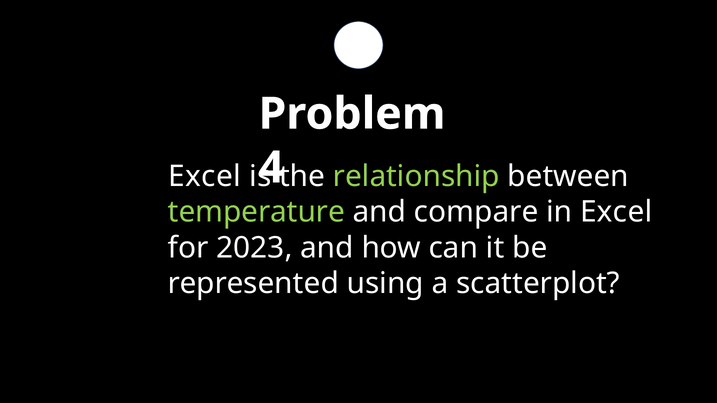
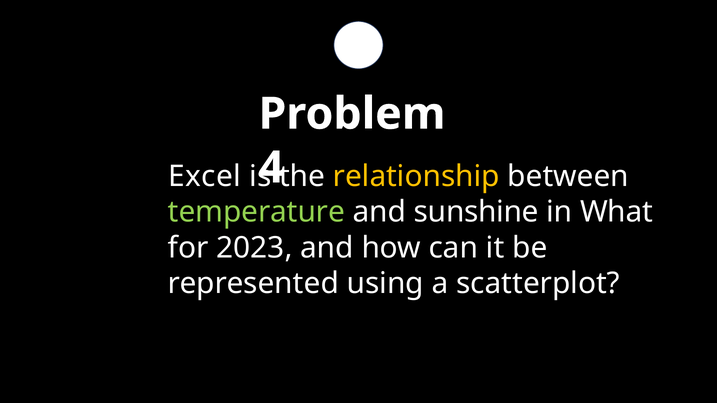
relationship colour: light green -> yellow
compare: compare -> sunshine
in Excel: Excel -> What
